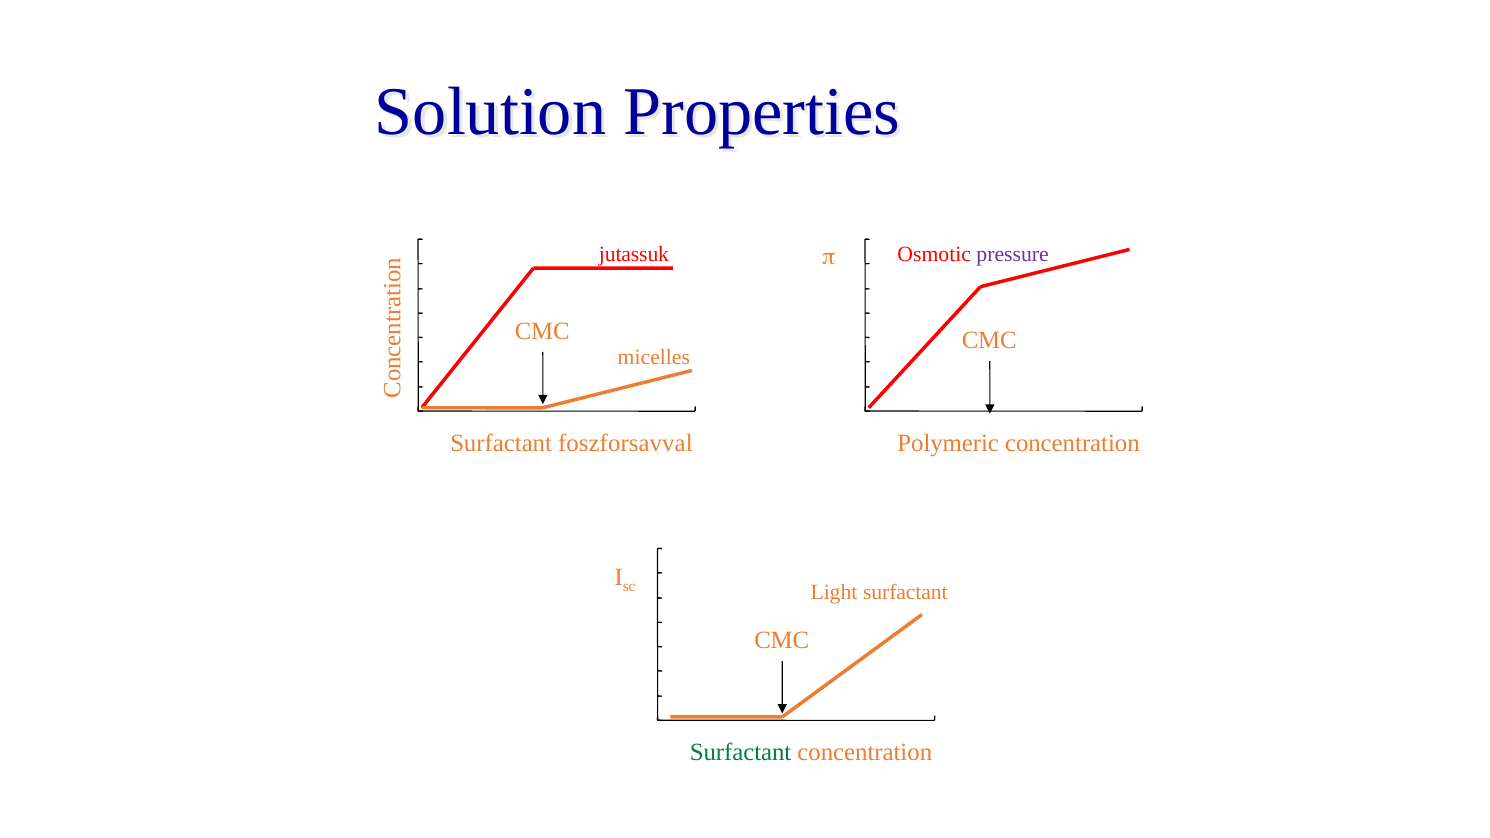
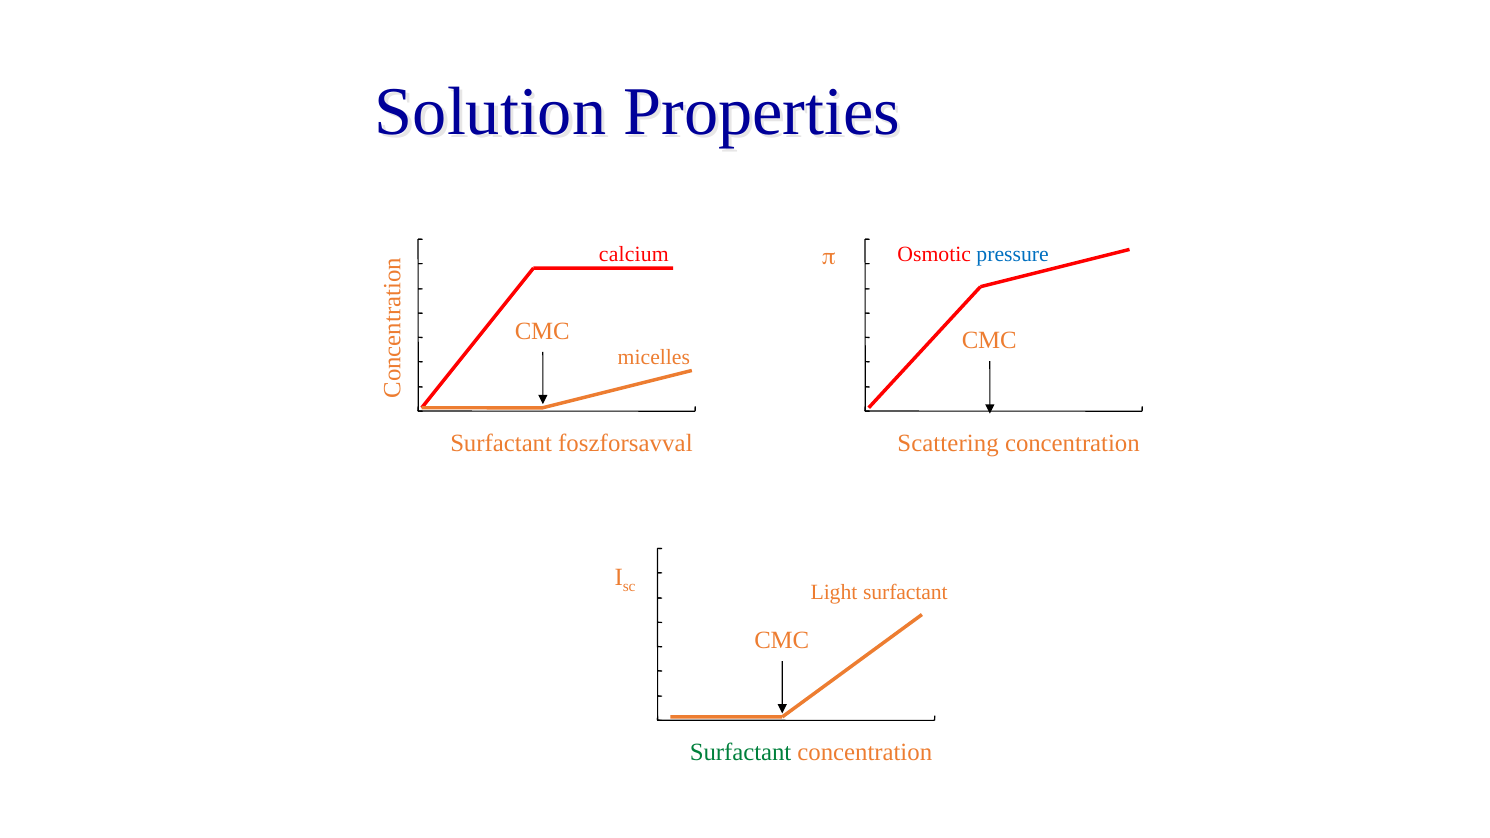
pressure colour: purple -> blue
jutassuk: jutassuk -> calcium
Polymeric: Polymeric -> Scattering
